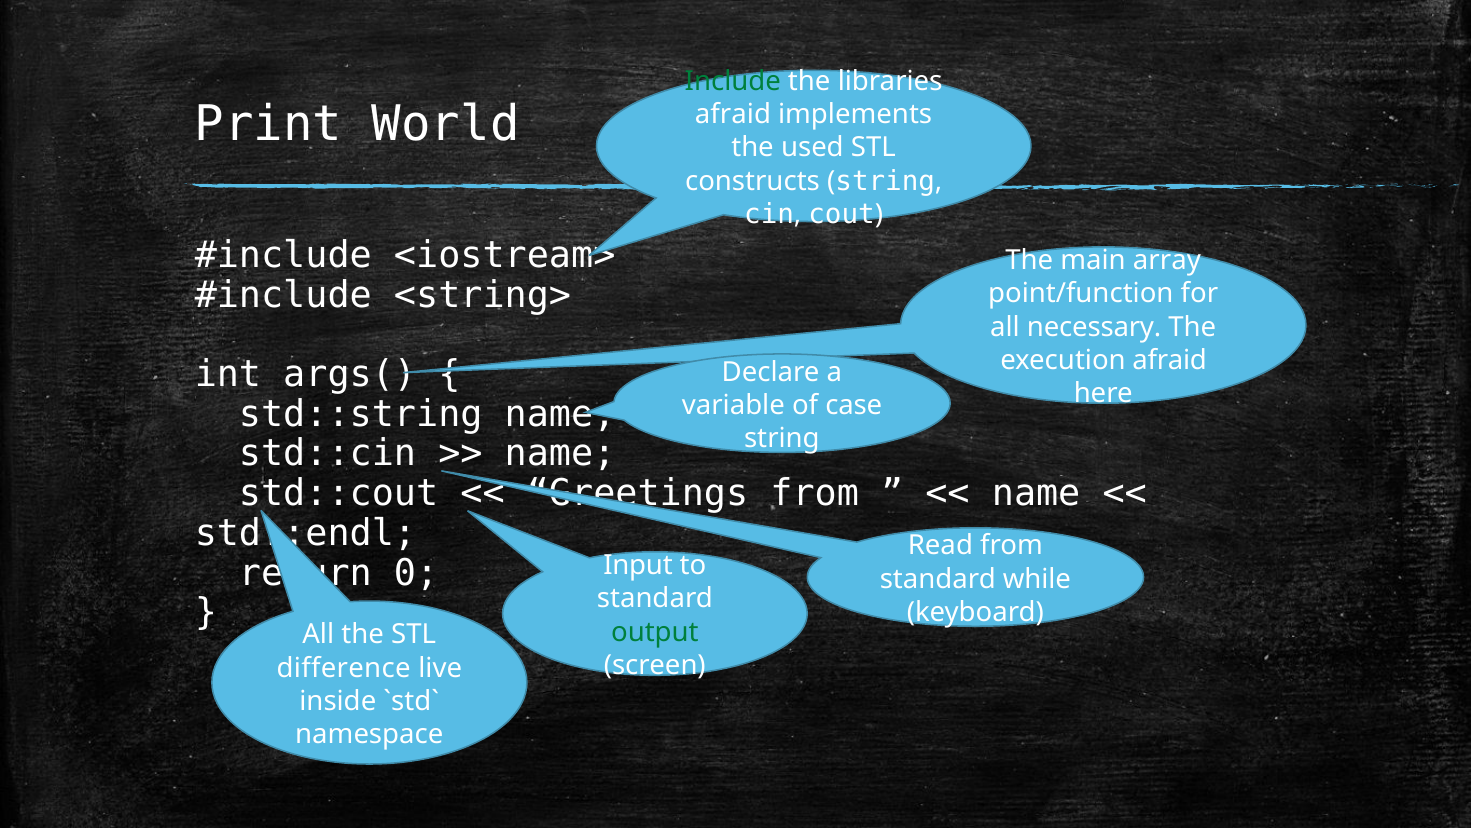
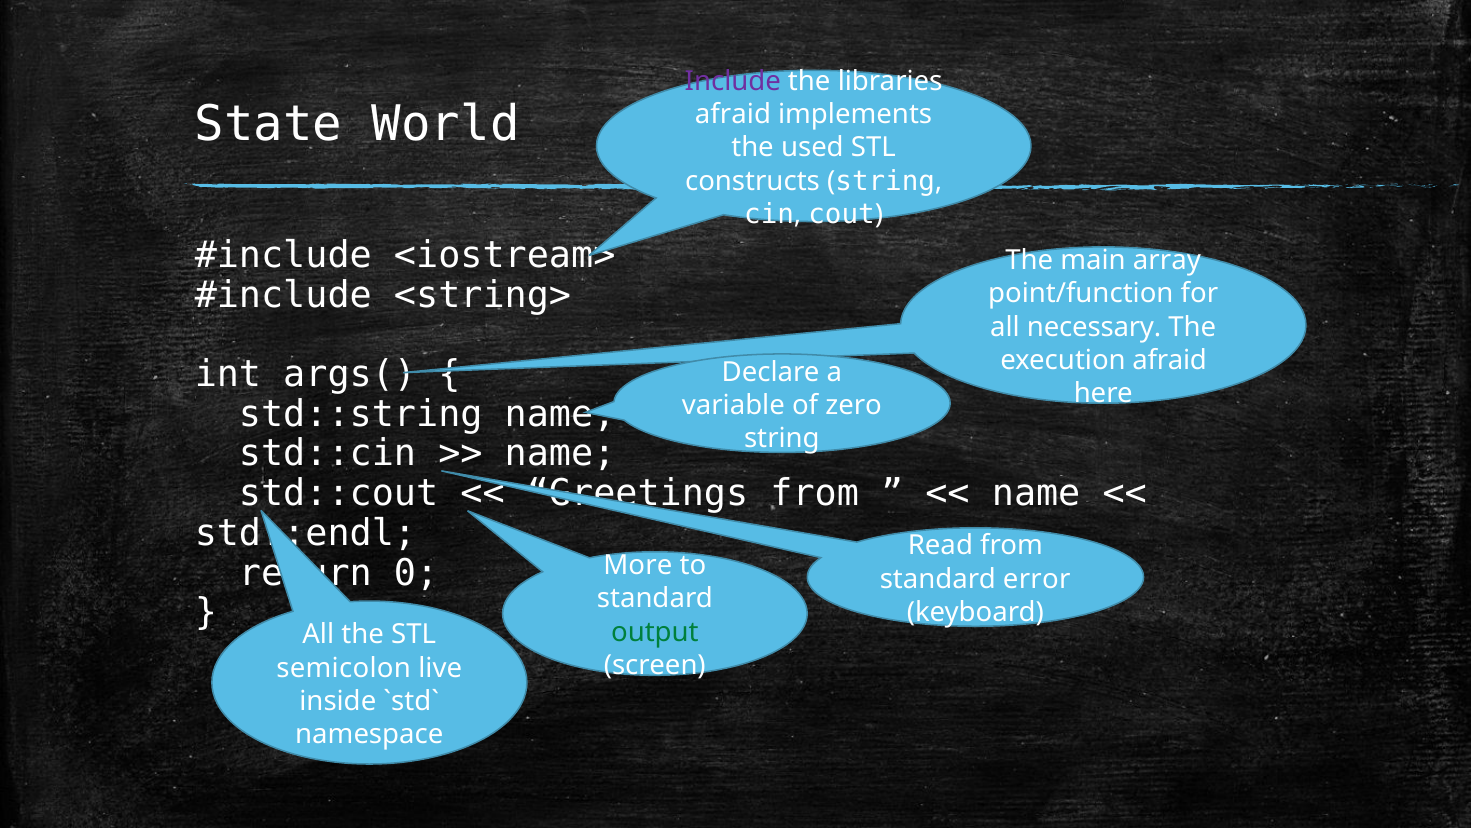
Include colour: green -> purple
Print: Print -> State
case: case -> zero
Input: Input -> More
while: while -> error
difference: difference -> semicolon
